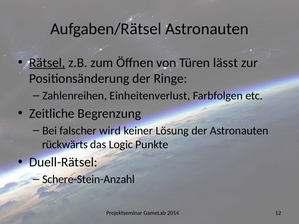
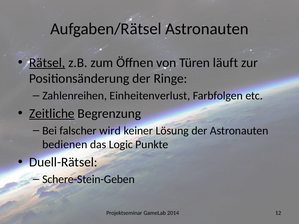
lässt: lässt -> läuft
Zeitliche underline: none -> present
rückwärts: rückwärts -> bedienen
Schere-Stein-Anzahl: Schere-Stein-Anzahl -> Schere-Stein-Geben
